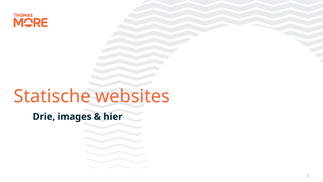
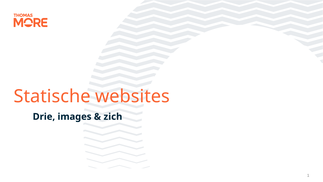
hier: hier -> zich
